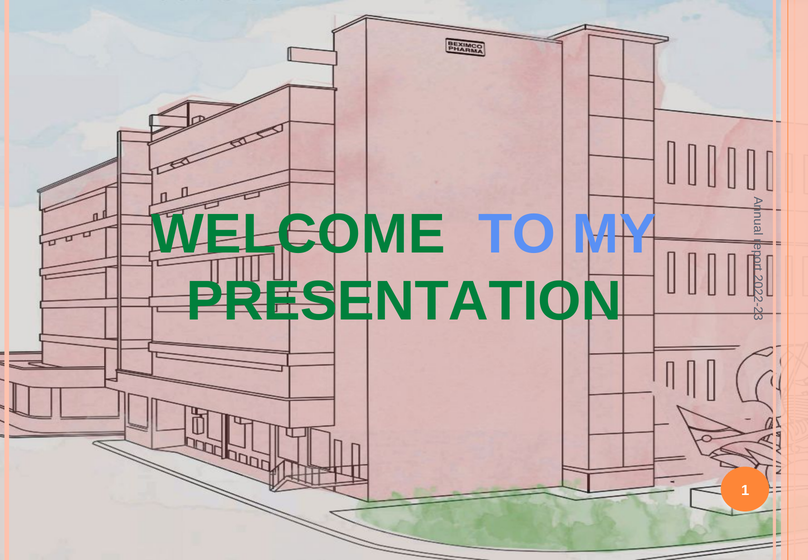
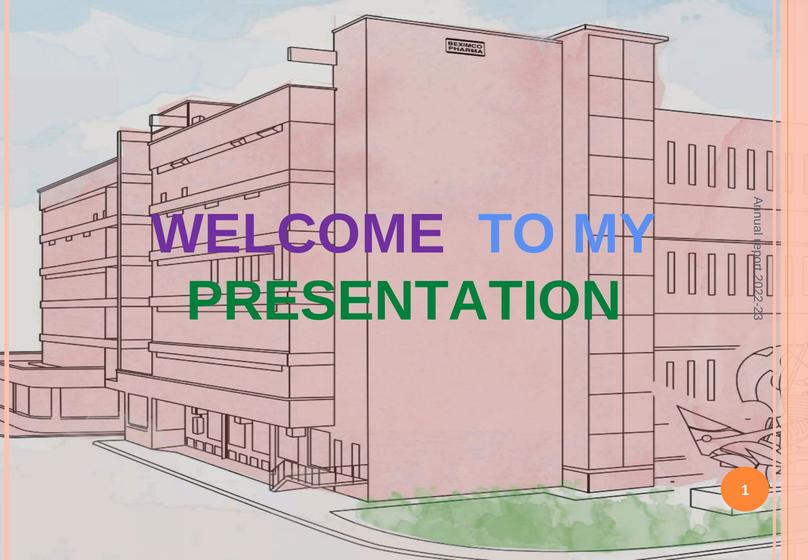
WELCOME colour: green -> purple
